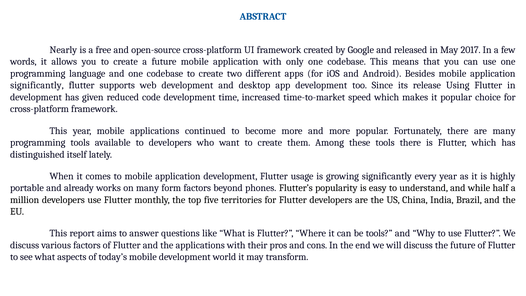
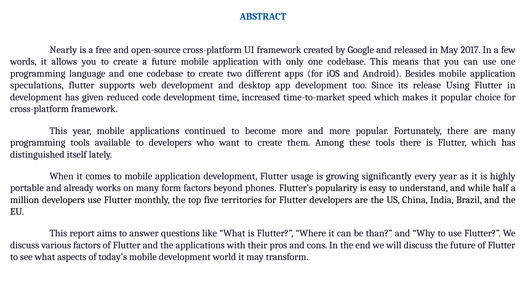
significantly at (37, 85): significantly -> speculations
be tools: tools -> than
